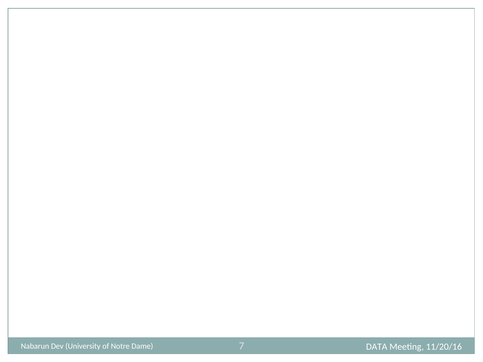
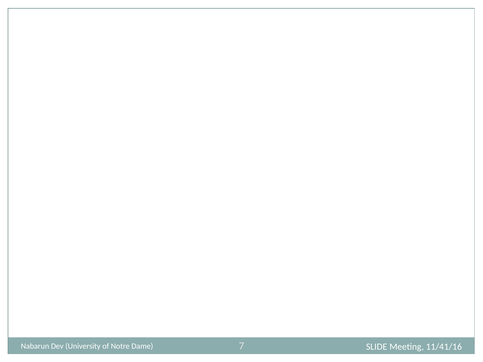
DATA: DATA -> SLIDE
11/20/16: 11/20/16 -> 11/41/16
